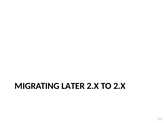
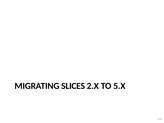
LATER: LATER -> SLICES
TO 2.X: 2.X -> 5.X
